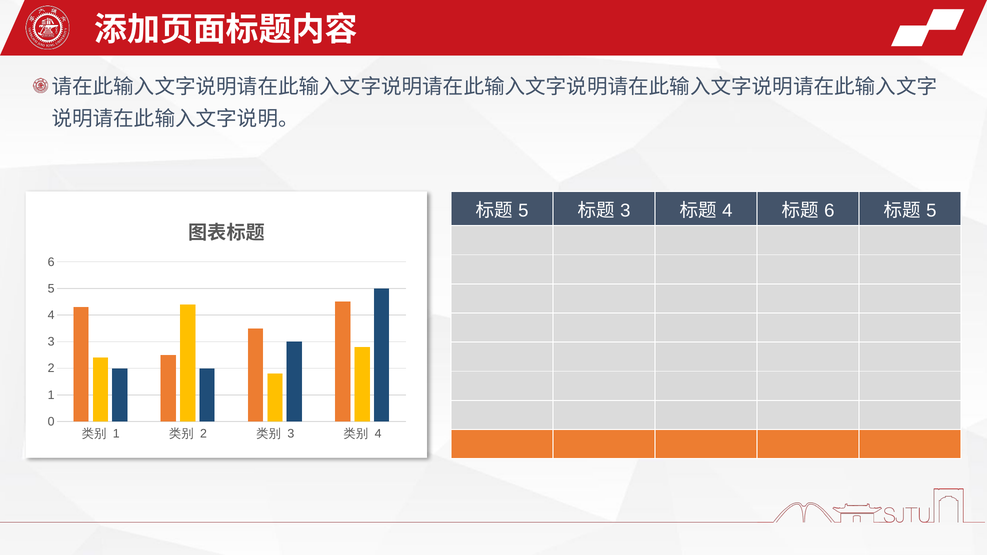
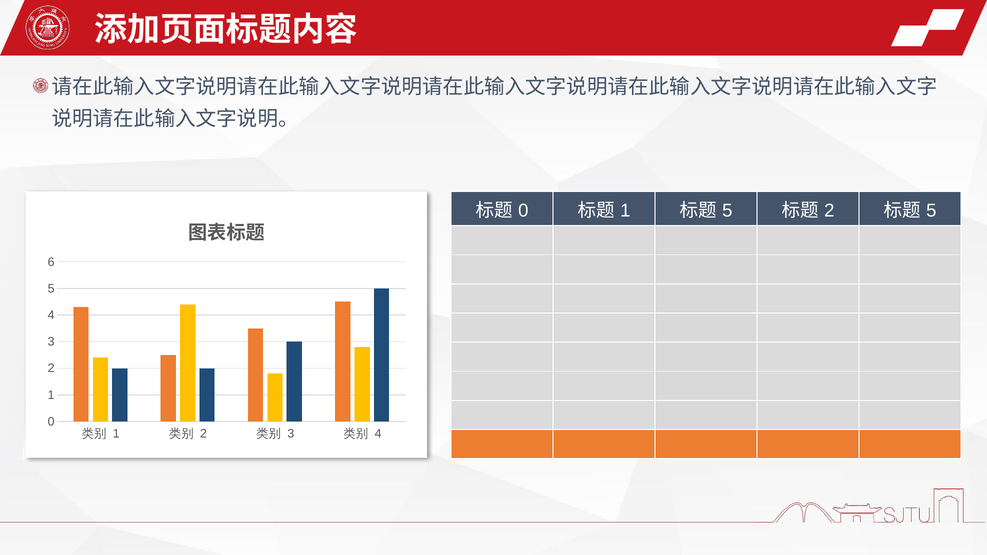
5 at (523, 211): 5 -> 0
3 at (625, 211): 3 -> 1
4 at (727, 211): 4 -> 5
6 at (829, 211): 6 -> 2
